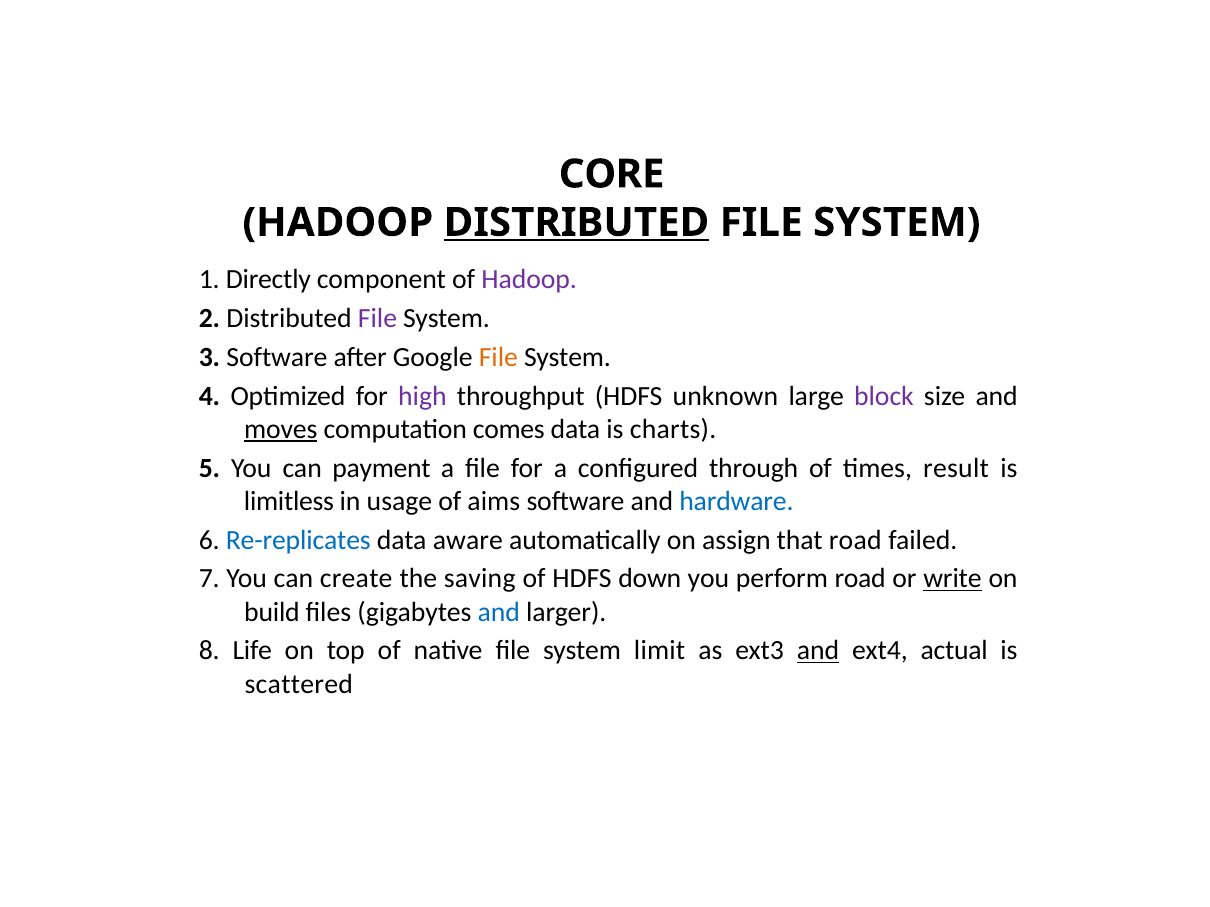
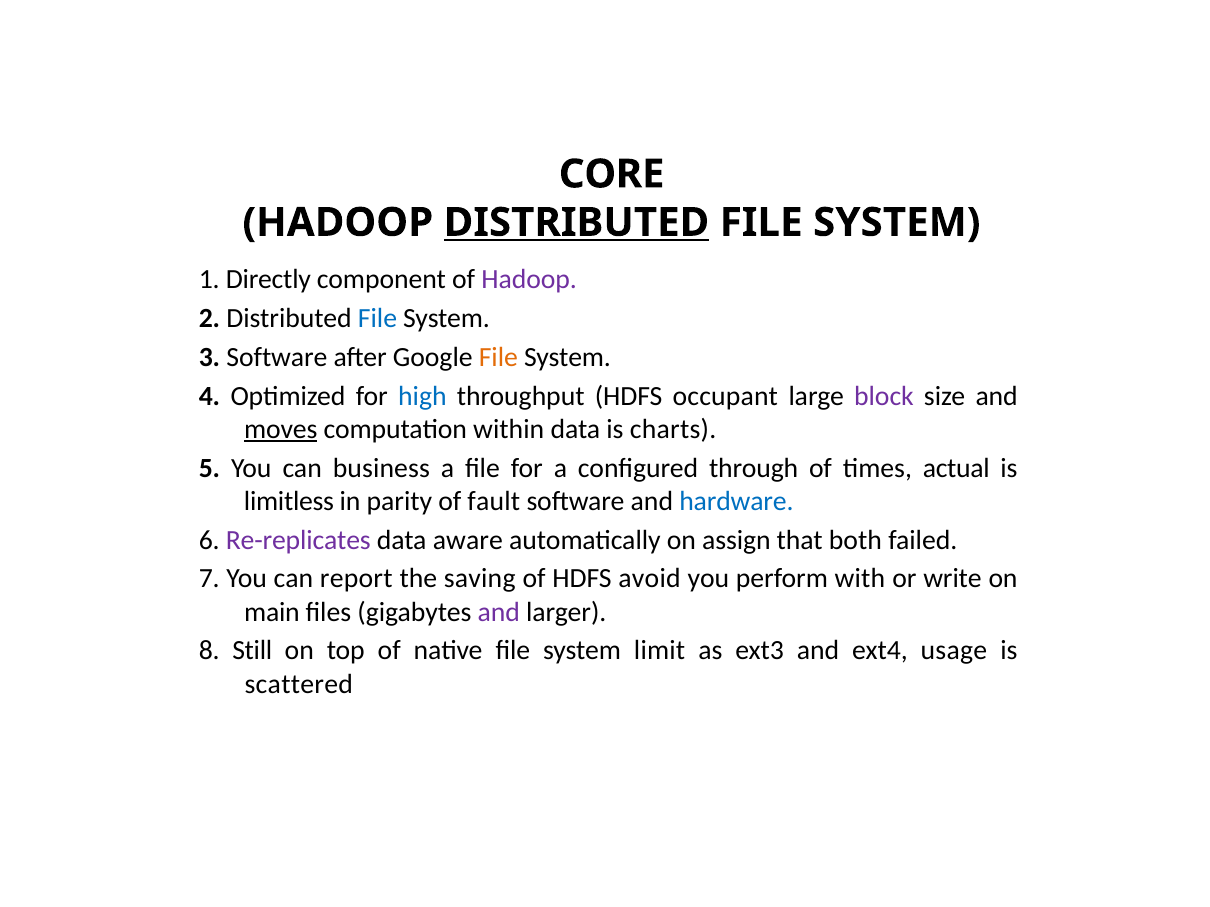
File at (377, 319) colour: purple -> blue
high colour: purple -> blue
unknown: unknown -> occupant
comes: comes -> within
payment: payment -> business
result: result -> actual
usage: usage -> parity
aims: aims -> fault
Re-replicates colour: blue -> purple
that road: road -> both
create: create -> report
down: down -> avoid
perform road: road -> with
write underline: present -> none
build: build -> main
and at (499, 612) colour: blue -> purple
Life: Life -> Still
and at (818, 651) underline: present -> none
actual: actual -> usage
